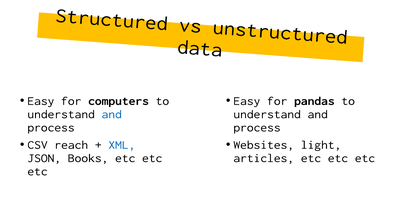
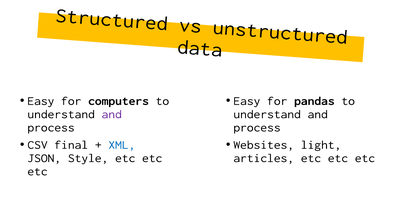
and at (112, 114) colour: blue -> purple
reach: reach -> final
Books: Books -> Style
